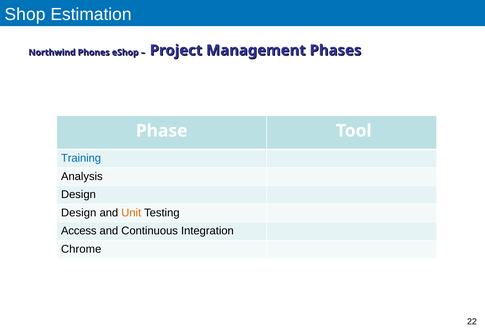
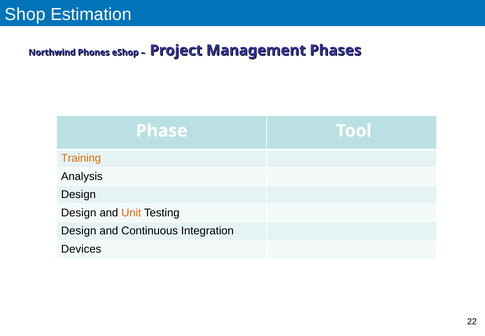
Training colour: blue -> orange
Access at (79, 231): Access -> Design
Chrome: Chrome -> Devices
